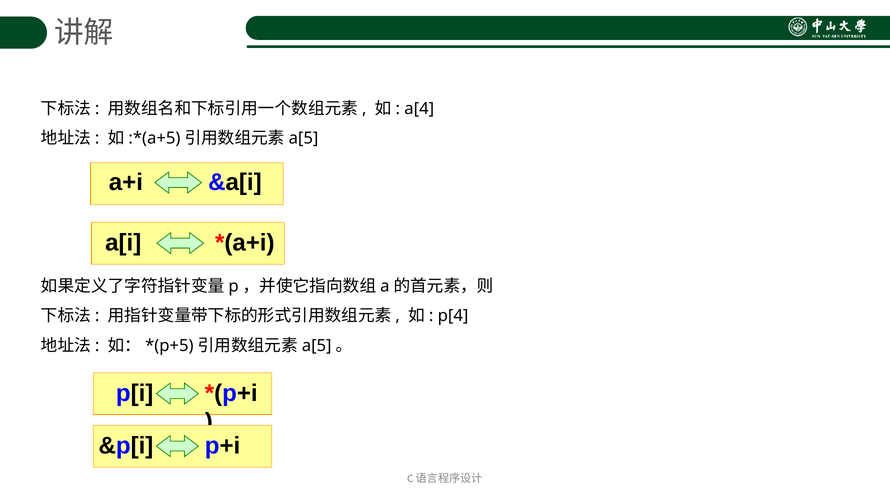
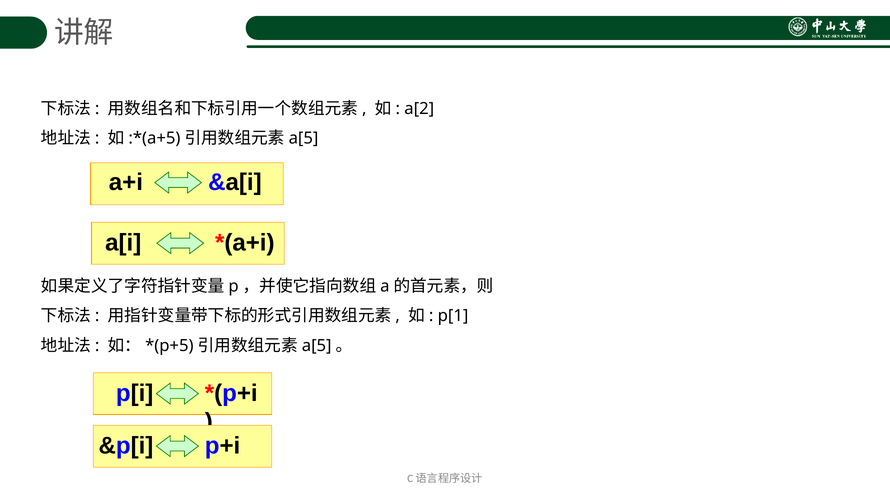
a[4: a[4 -> a[2
p[4: p[4 -> p[1
